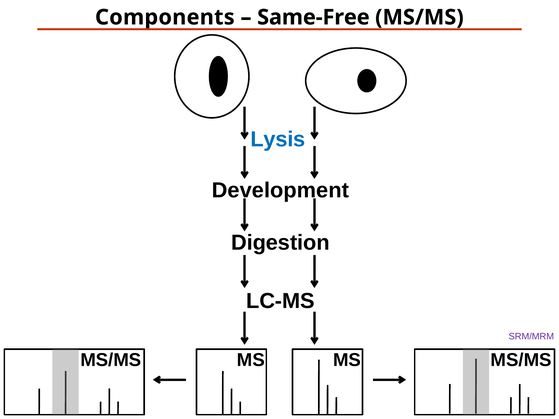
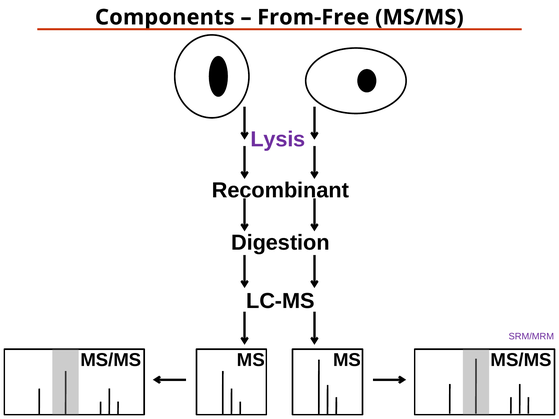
Same-Free: Same-Free -> From-Free
Lysis colour: blue -> purple
Development: Development -> Recombinant
